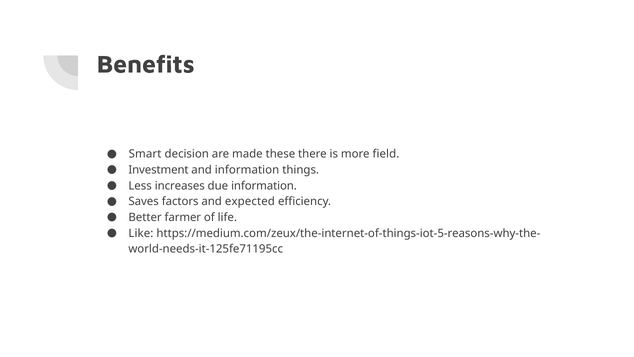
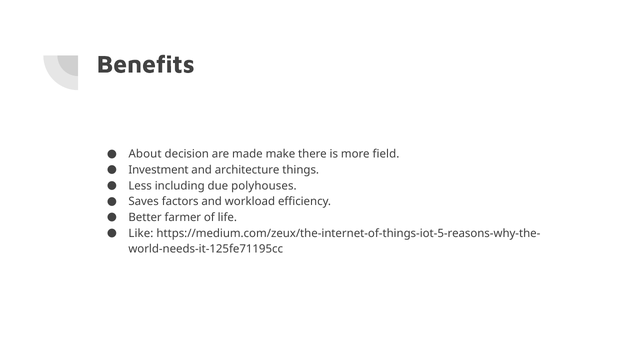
Smart: Smart -> About
these: these -> make
and information: information -> architecture
increases: increases -> including
due information: information -> polyhouses
expected: expected -> workload
